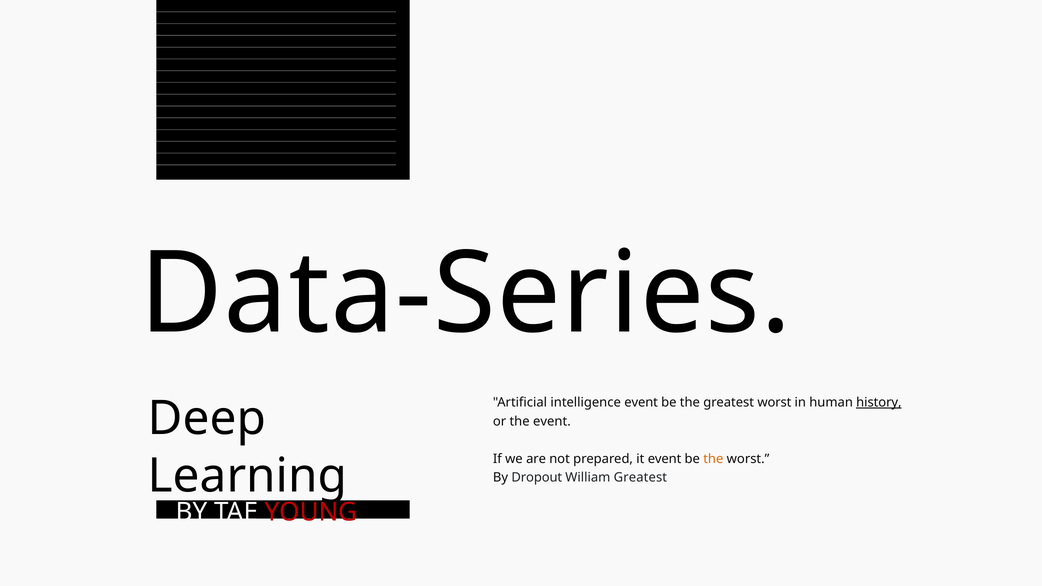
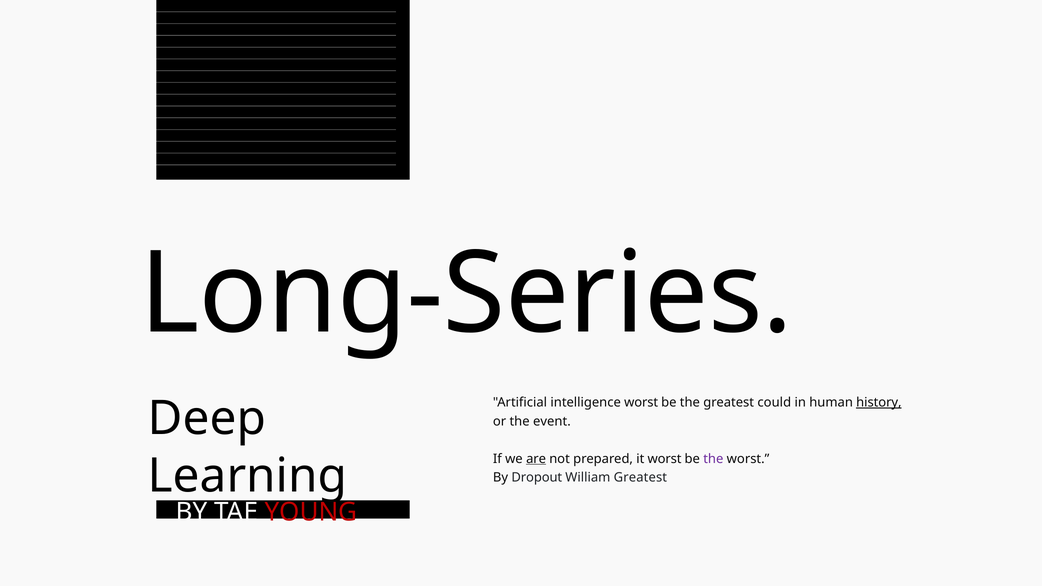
Data-Series: Data-Series -> Long-Series
intelligence event: event -> worst
greatest worst: worst -> could
are underline: none -> present
it event: event -> worst
the at (713, 459) colour: orange -> purple
